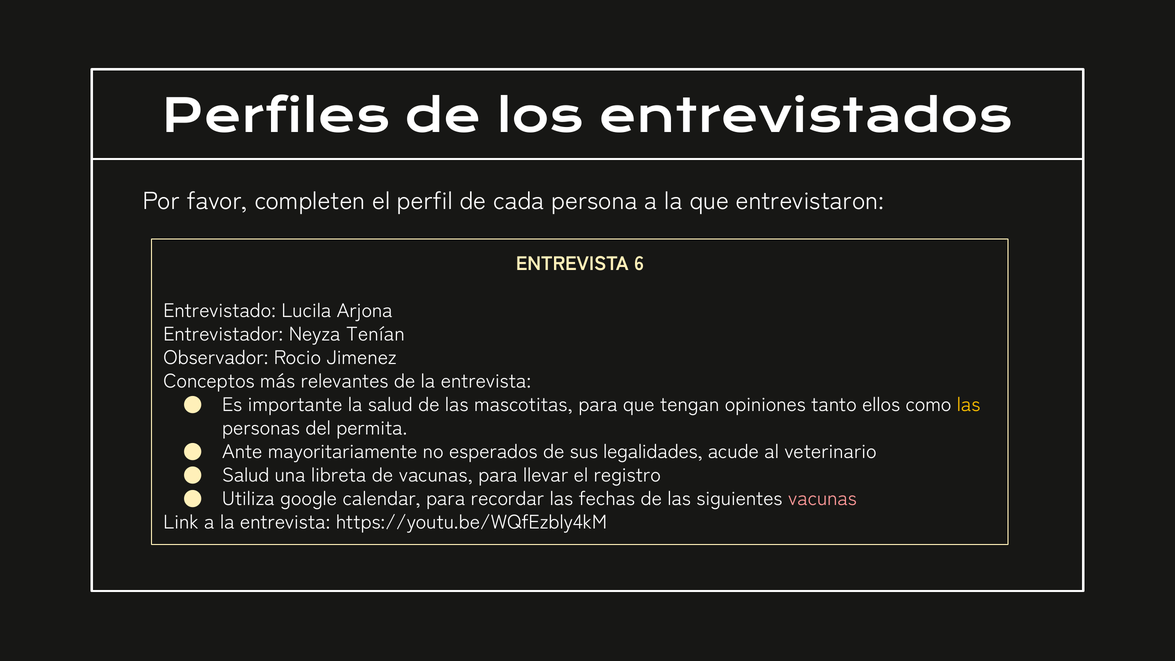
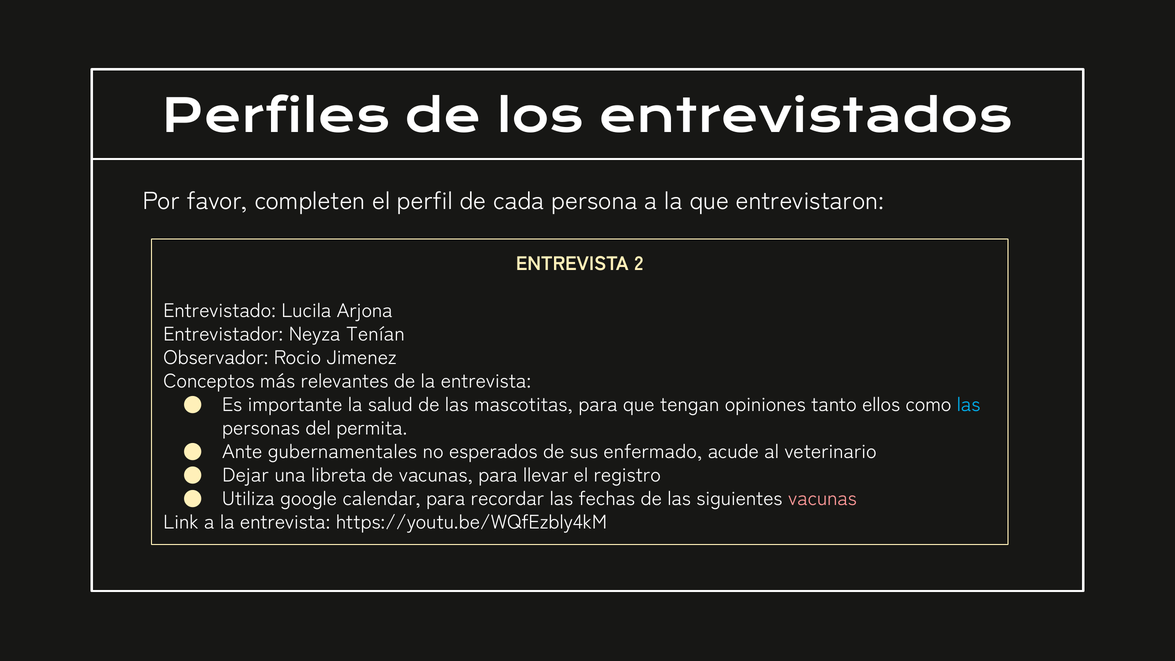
6: 6 -> 2
las at (969, 405) colour: yellow -> light blue
mayoritariamente: mayoritariamente -> gubernamentales
legalidades: legalidades -> enfermado
Salud at (246, 475): Salud -> Dejar
